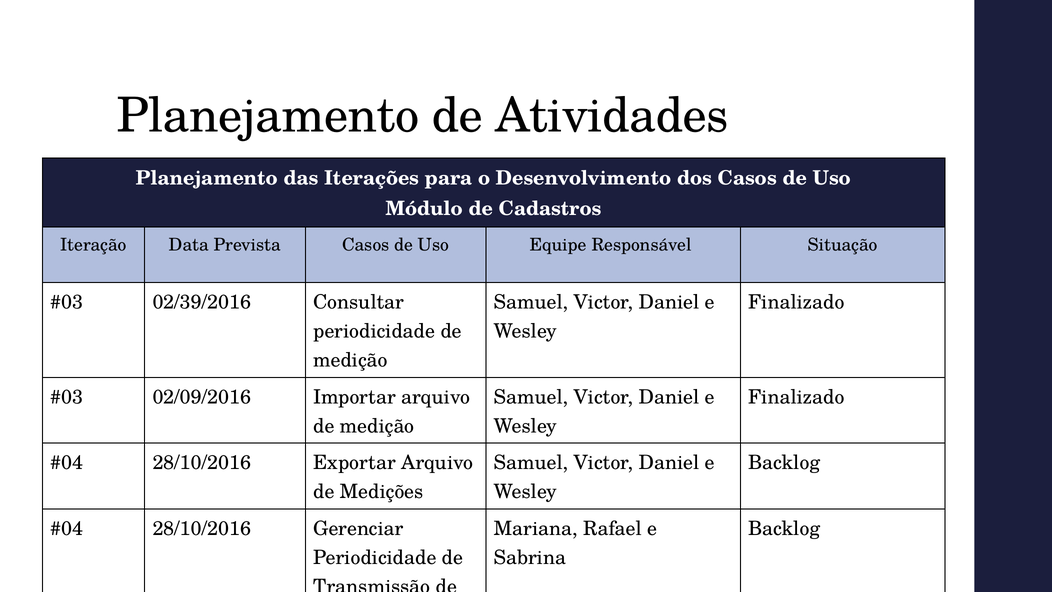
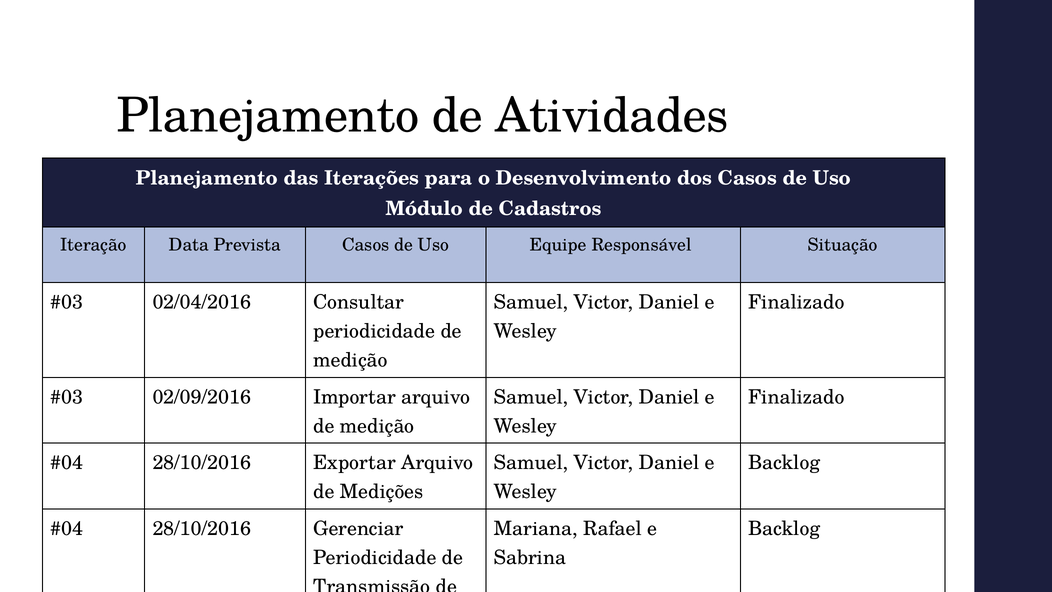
02/39/2016: 02/39/2016 -> 02/04/2016
